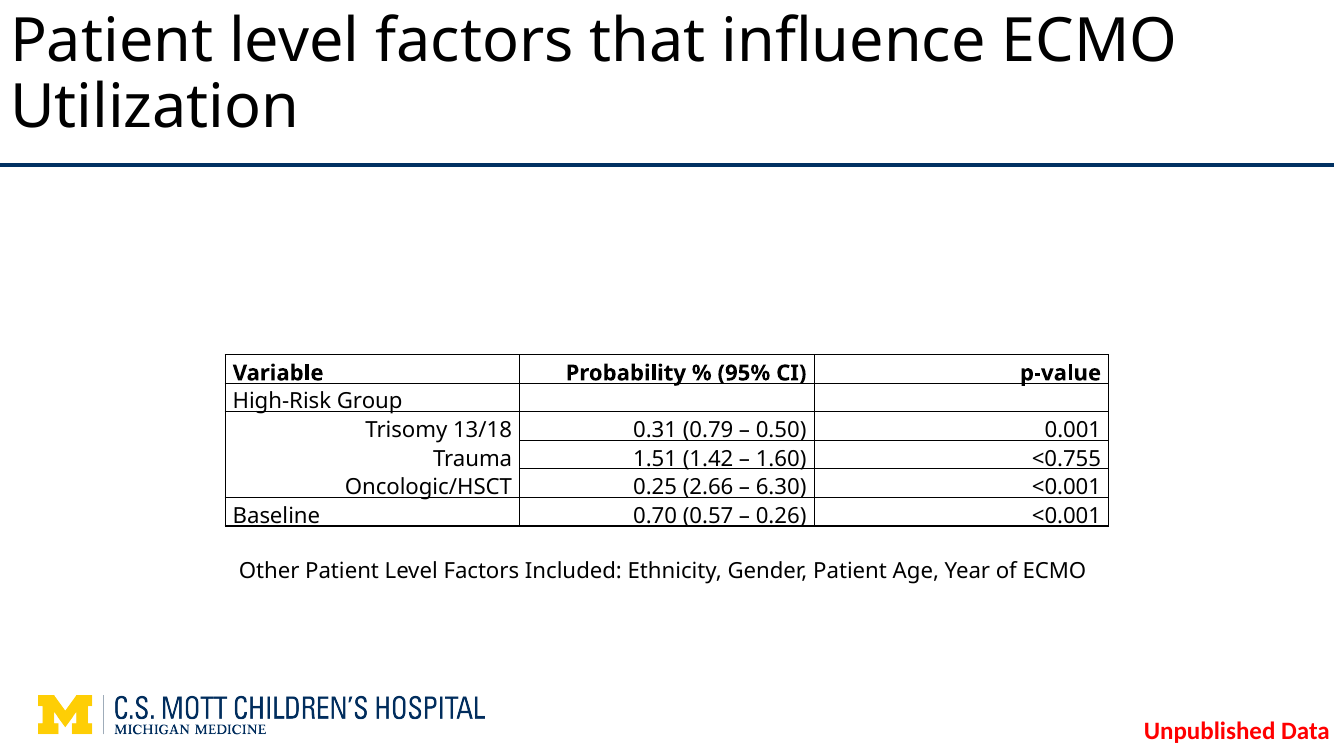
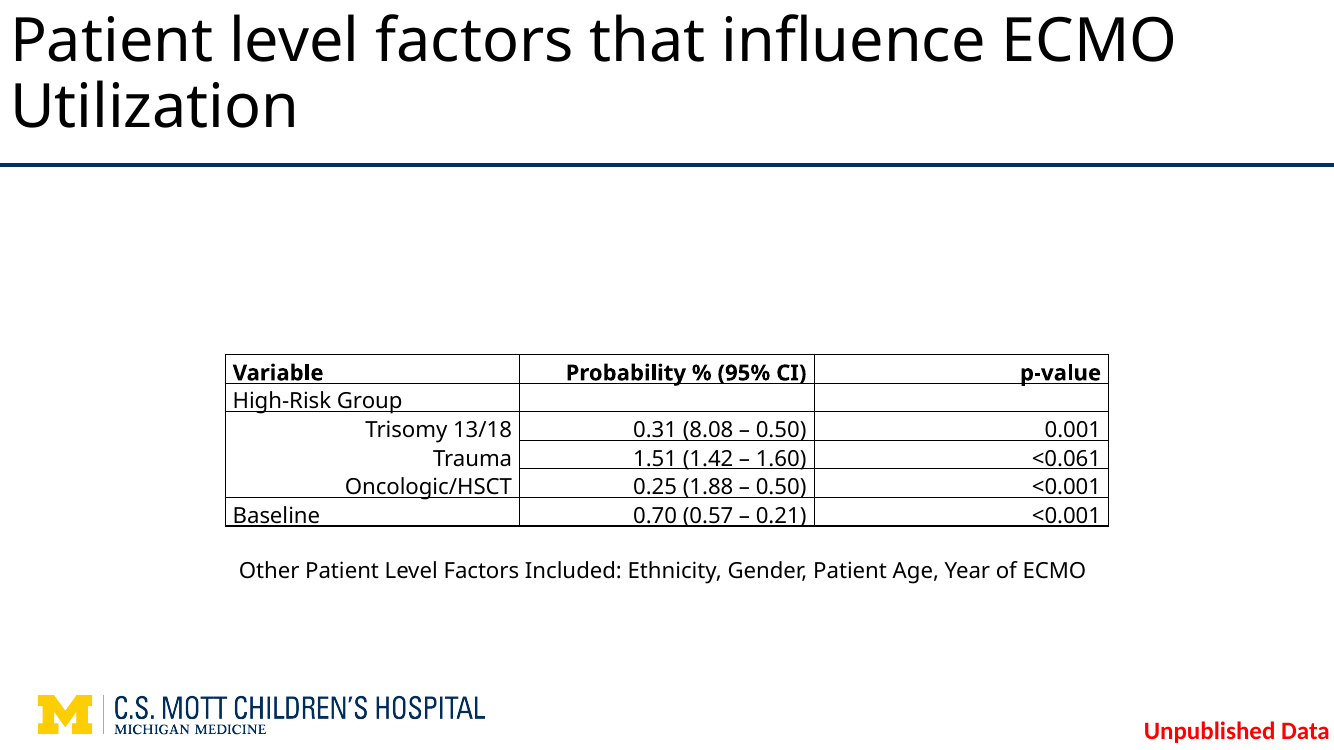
0.79: 0.79 -> 8.08
<0.755: <0.755 -> <0.061
2.66: 2.66 -> 1.88
6.30 at (781, 488): 6.30 -> 0.50
0.26: 0.26 -> 0.21
